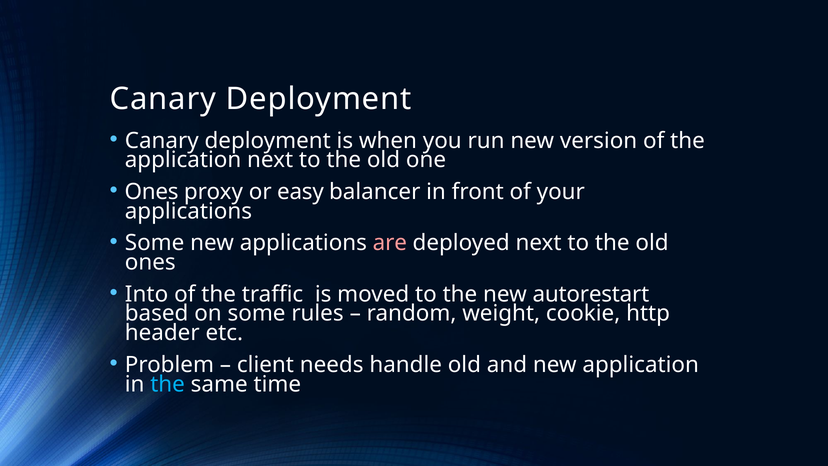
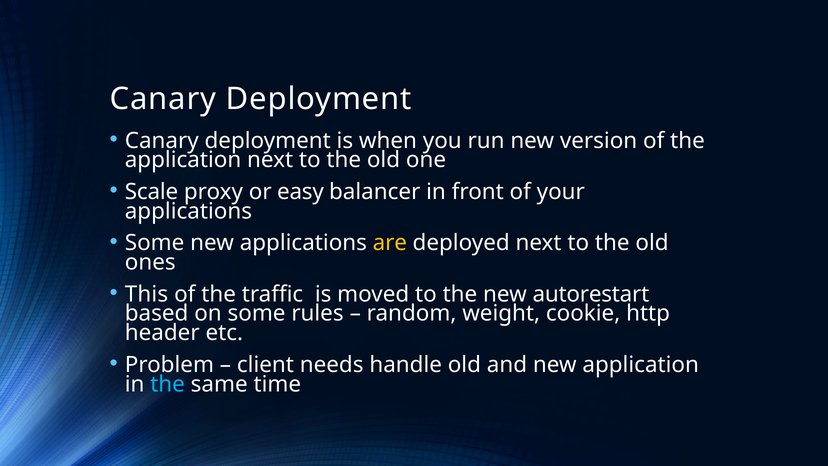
Ones at (152, 192): Ones -> Scale
are colour: pink -> yellow
Into: Into -> This
